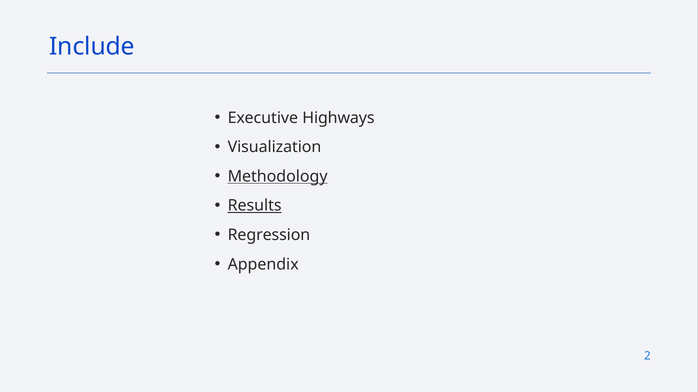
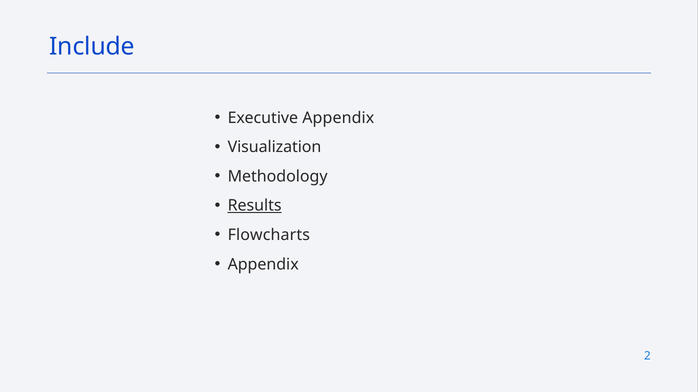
Executive Highways: Highways -> Appendix
Methodology underline: present -> none
Regression: Regression -> Flowcharts
